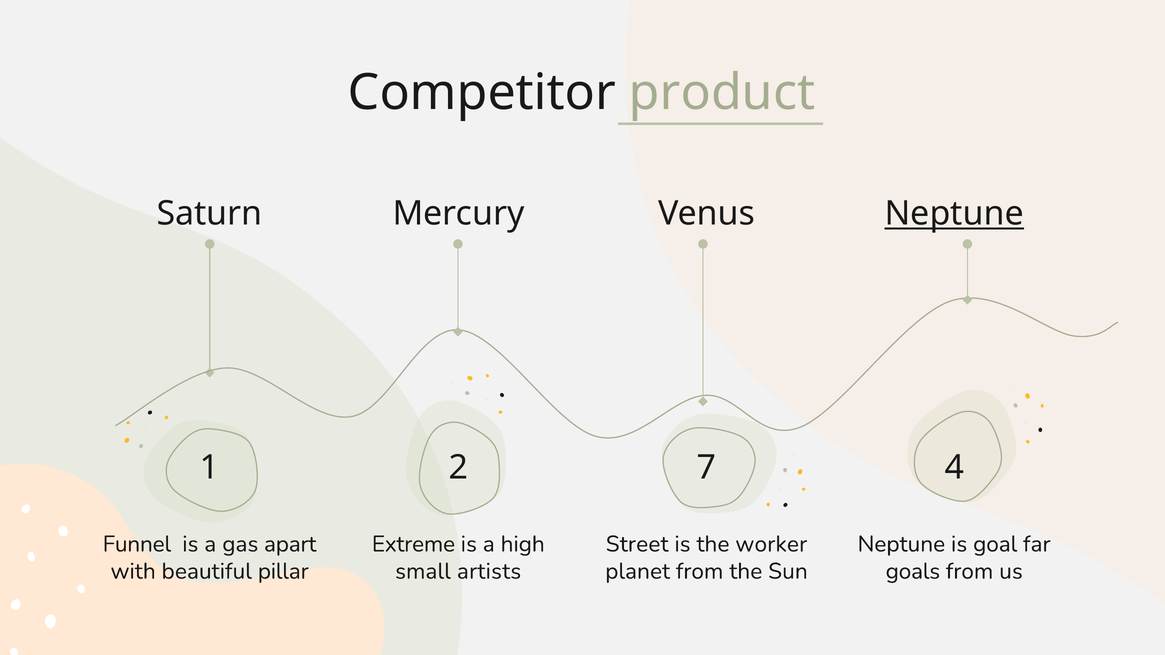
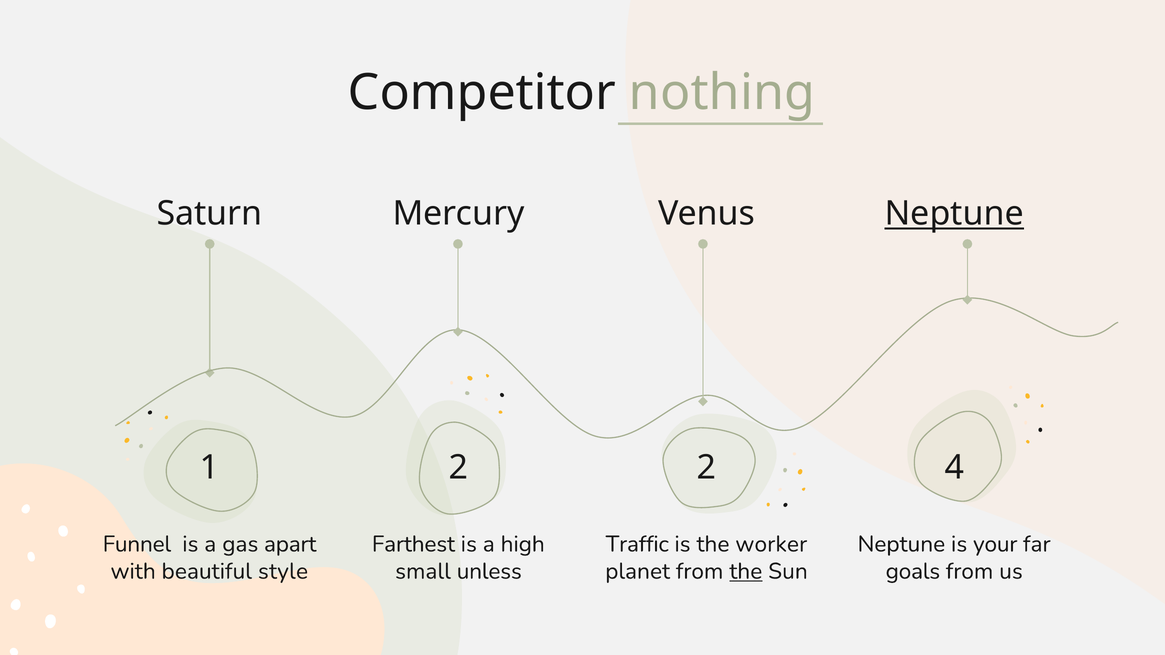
product: product -> nothing
2 7: 7 -> 2
Extreme: Extreme -> Farthest
Street: Street -> Traffic
goal: goal -> your
pillar: pillar -> style
artists: artists -> unless
the at (746, 571) underline: none -> present
